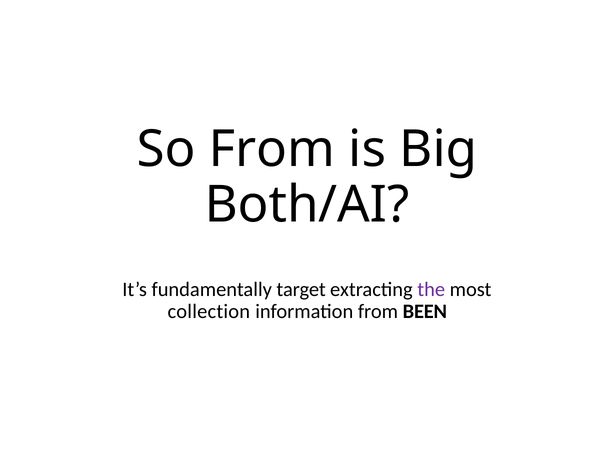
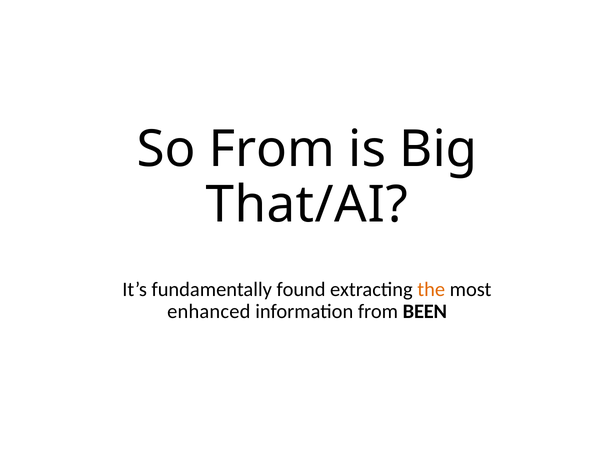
Both/AI: Both/AI -> That/AI
target: target -> found
the colour: purple -> orange
collection: collection -> enhanced
